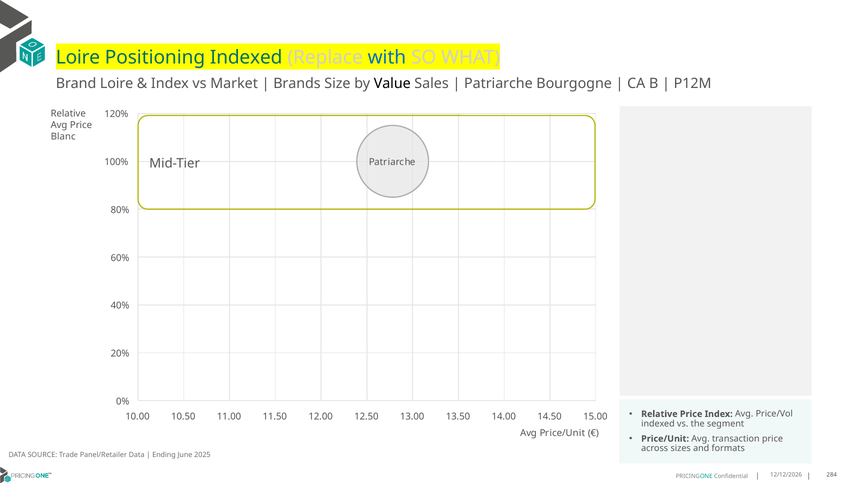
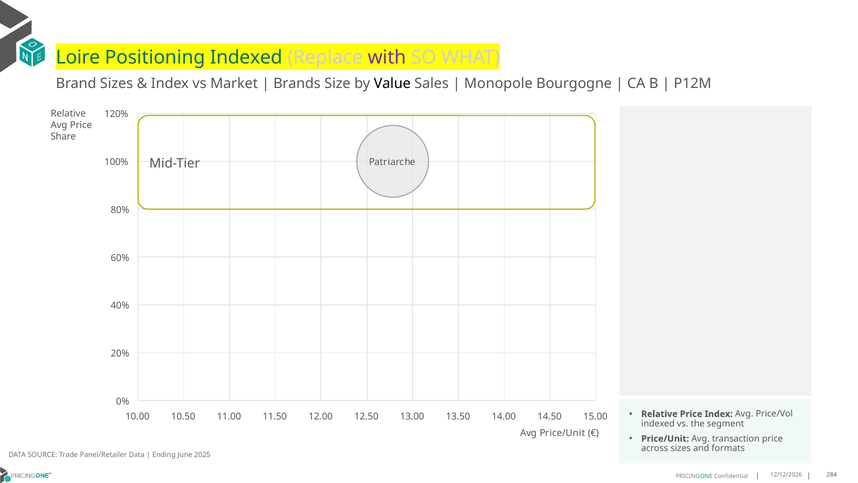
with colour: blue -> purple
Brand Loire: Loire -> Sizes
Patriarche at (498, 84): Patriarche -> Monopole
Blanc: Blanc -> Share
